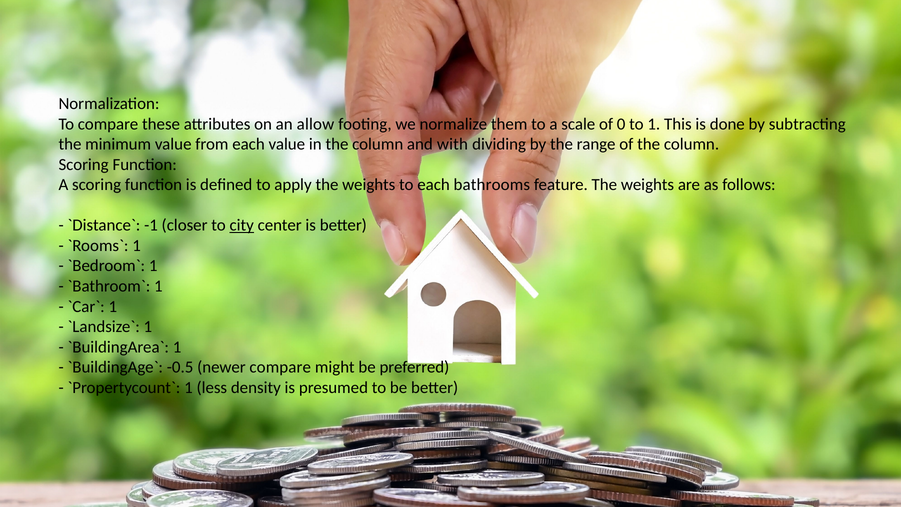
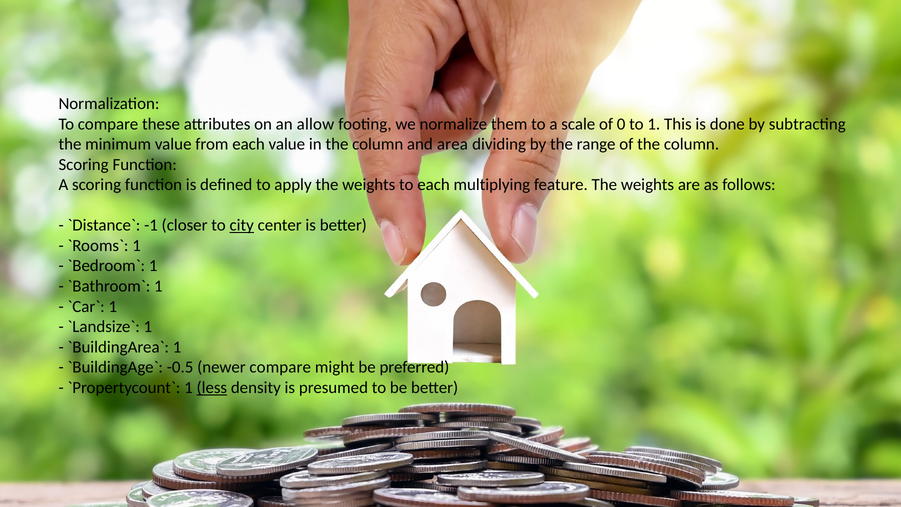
with: with -> area
bathrooms: bathrooms -> multiplying
less underline: none -> present
